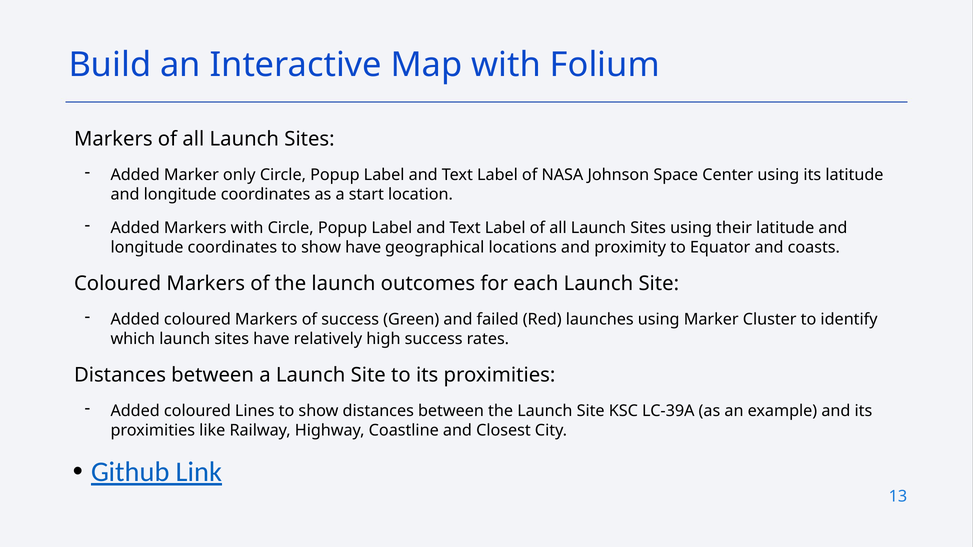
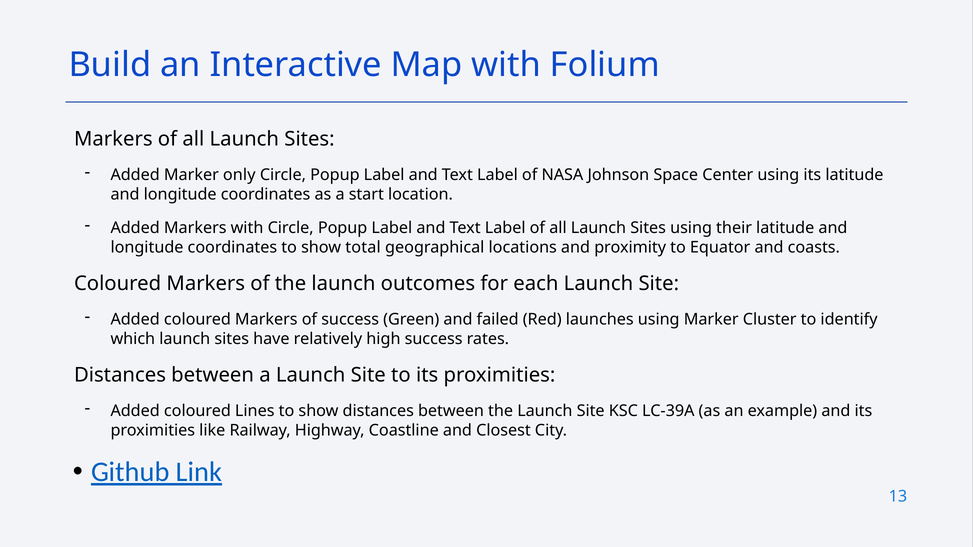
show have: have -> total
